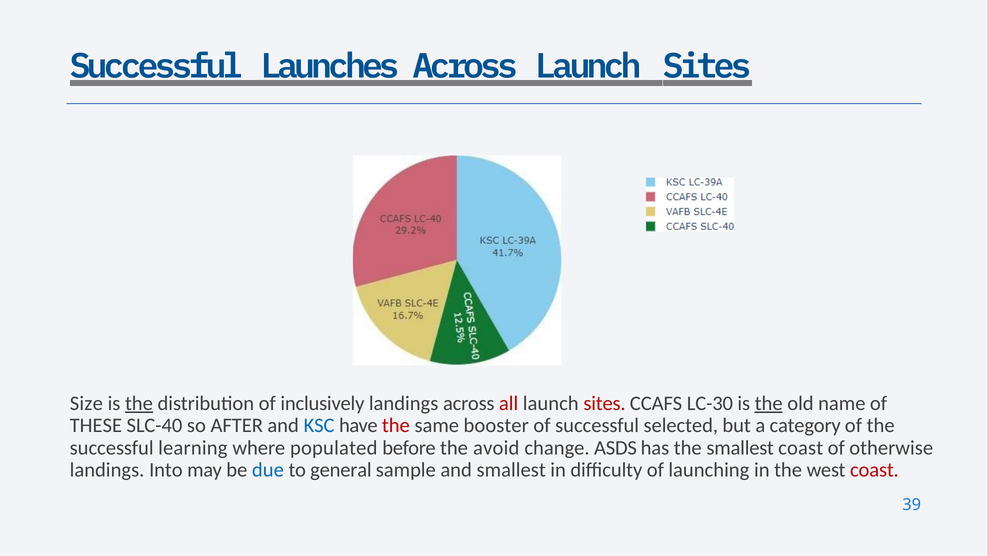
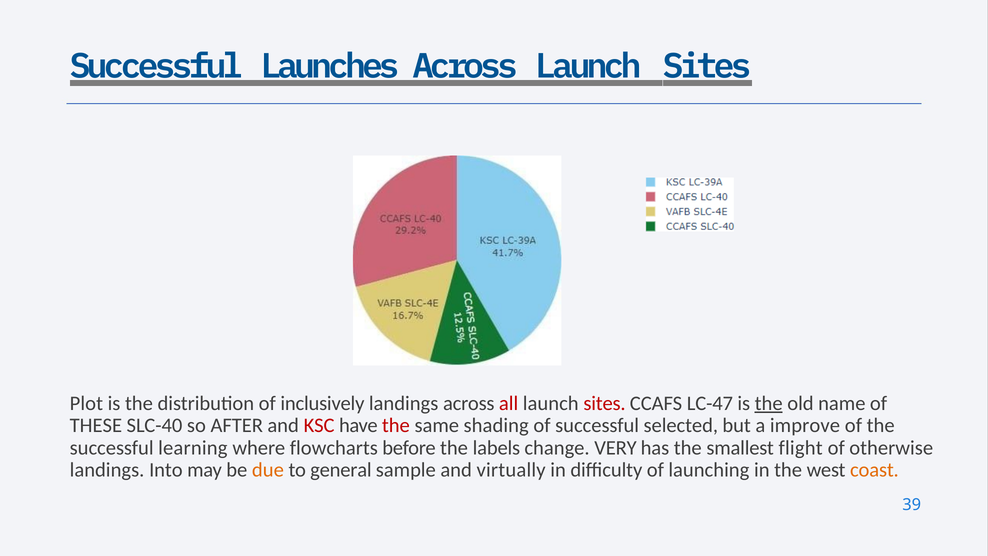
Size: Size -> Plot
the at (139, 403) underline: present -> none
LC-30: LC-30 -> LC-47
KSC colour: blue -> red
booster: booster -> shading
category: category -> improve
populated: populated -> flowcharts
avoid: avoid -> labels
ASDS: ASDS -> VERY
smallest coast: coast -> flight
due colour: blue -> orange
and smallest: smallest -> virtually
coast at (874, 470) colour: red -> orange
